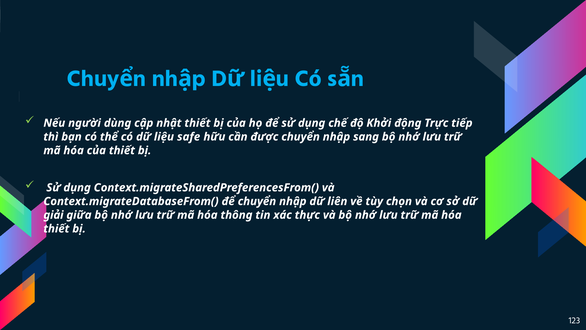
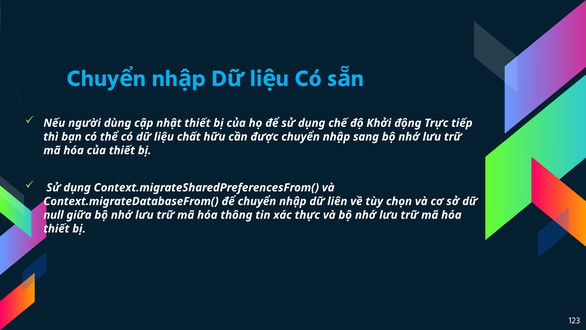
safe: safe -> chất
giải: giải -> null
